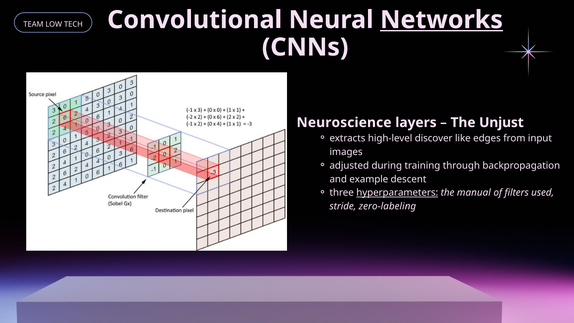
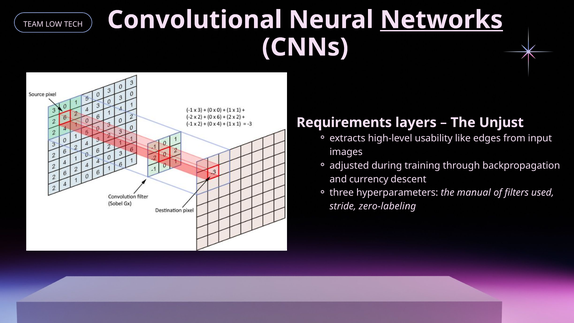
Neuroscience: Neuroscience -> Requirements
discover: discover -> usability
example: example -> currency
hyperparameters underline: present -> none
